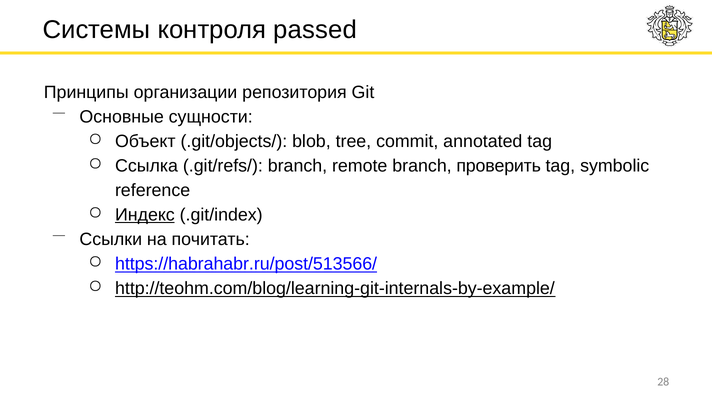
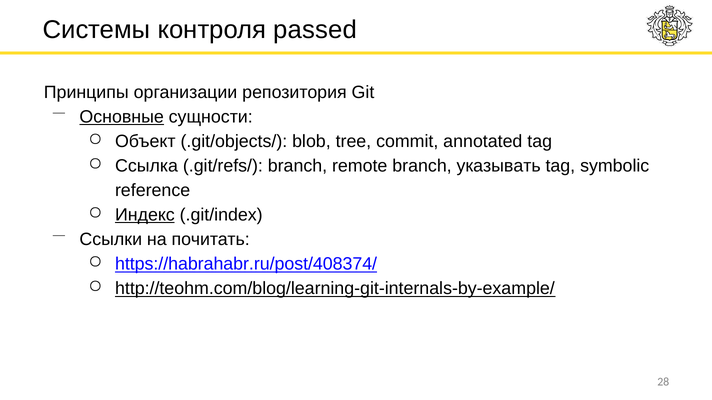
Основные underline: none -> present
проверить: проверить -> указывать
https://habrahabr.ru/post/513566/: https://habrahabr.ru/post/513566/ -> https://habrahabr.ru/post/408374/
